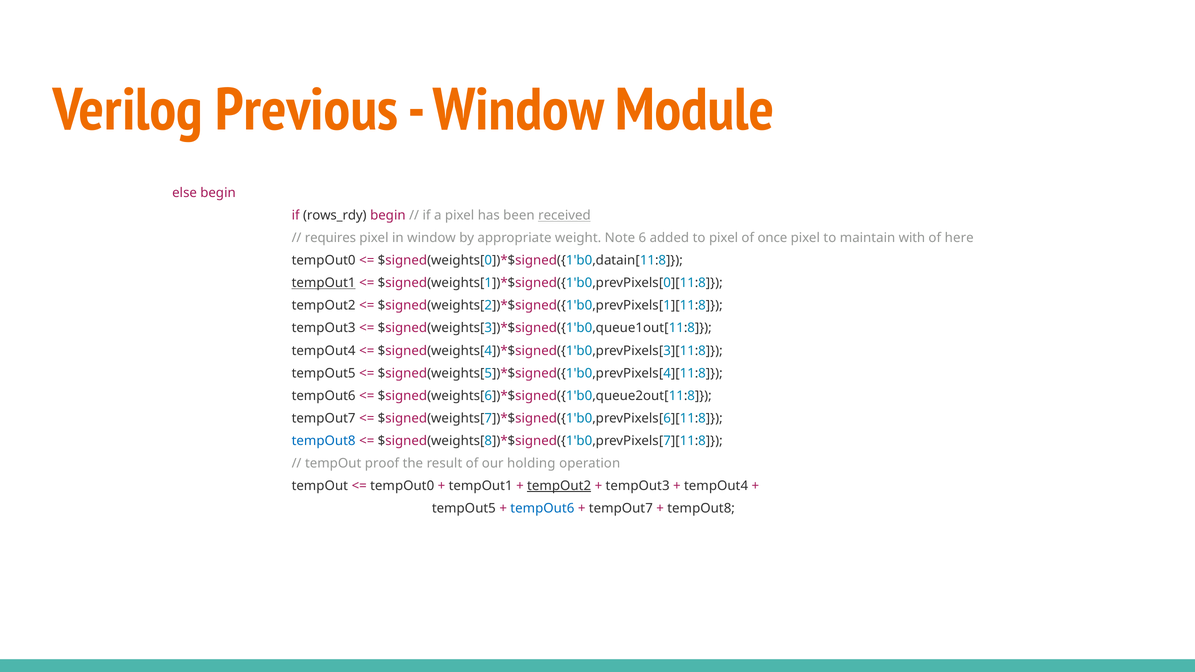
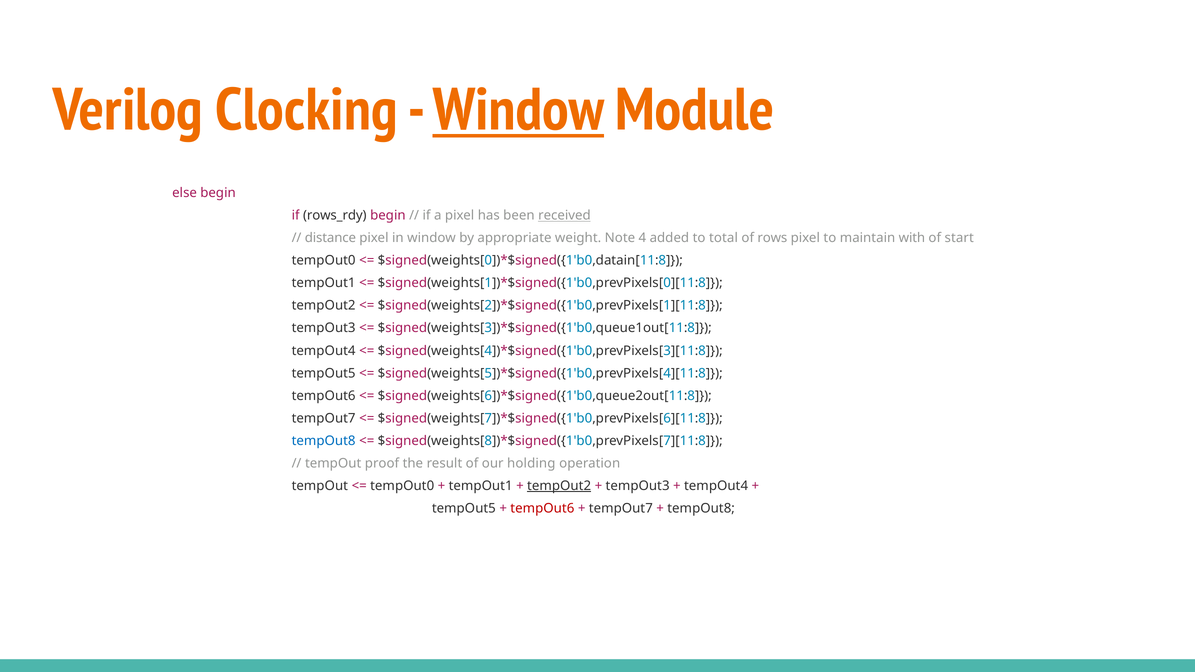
Previous: Previous -> Clocking
Window at (518, 110) underline: none -> present
requires: requires -> distance
6: 6 -> 4
to pixel: pixel -> total
once: once -> rows
here: here -> start
tempOut1 at (324, 283) underline: present -> none
tempOut6 at (542, 508) colour: blue -> red
